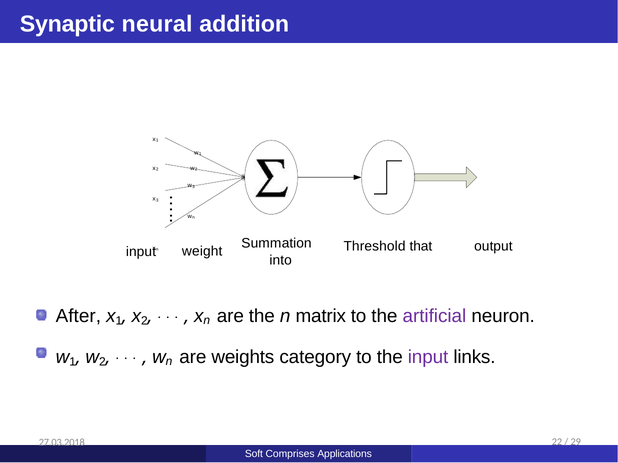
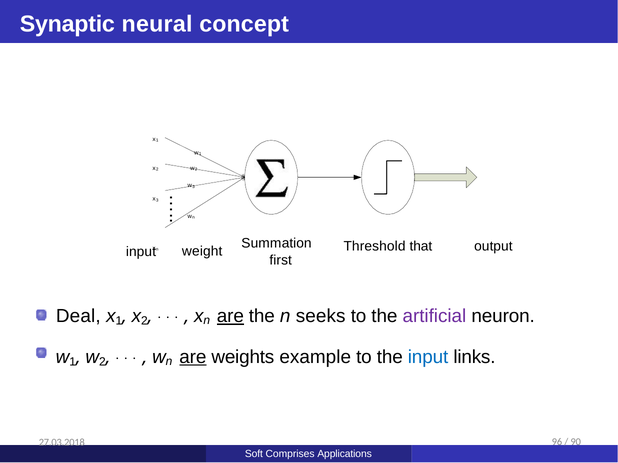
addition: addition -> concept
into: into -> first
After: After -> Deal
are at (230, 316) underline: none -> present
matrix: matrix -> seeks
are at (193, 357) underline: none -> present
category: category -> example
input at (428, 357) colour: purple -> blue
22: 22 -> 96
29: 29 -> 90
